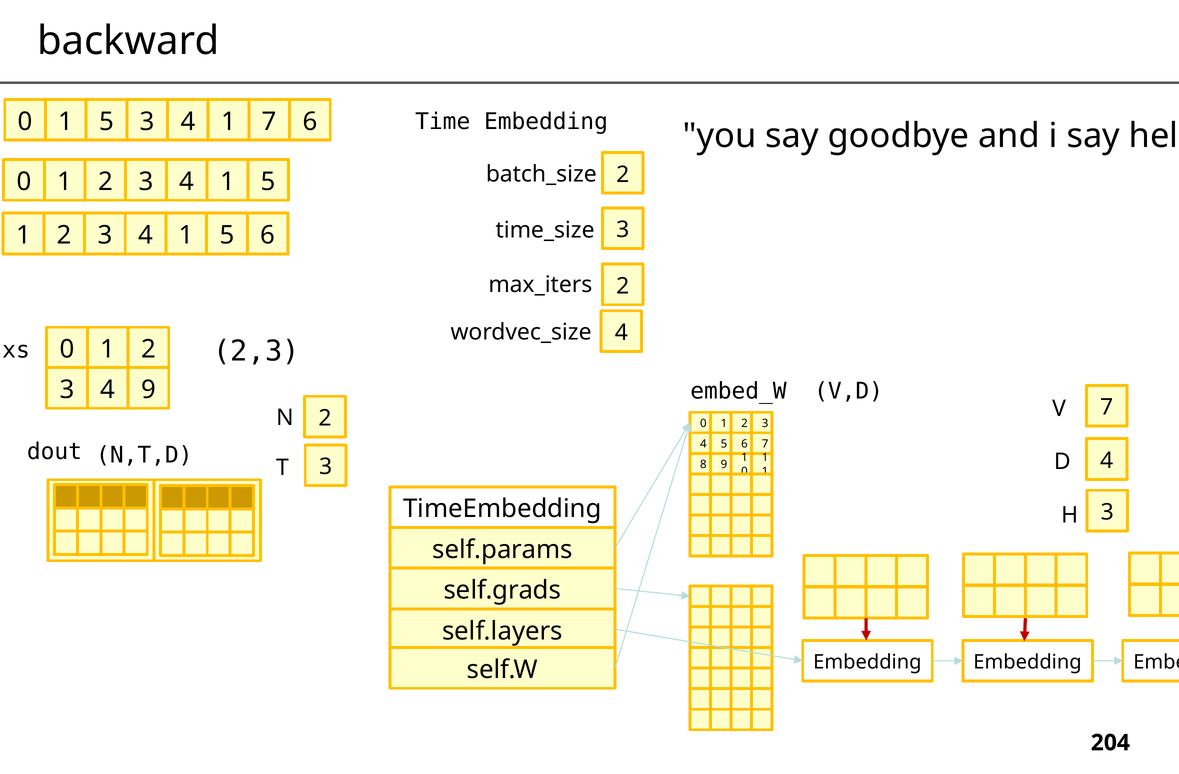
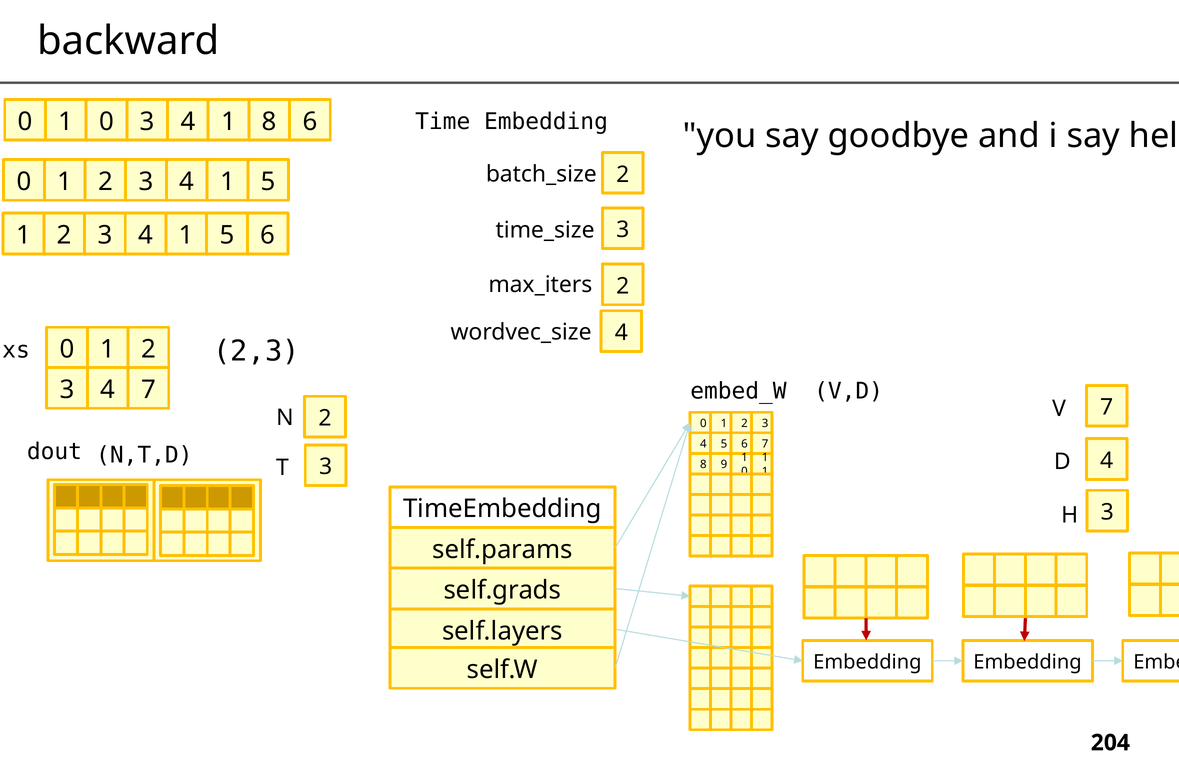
0 1 5: 5 -> 0
1 7: 7 -> 8
4 9: 9 -> 7
